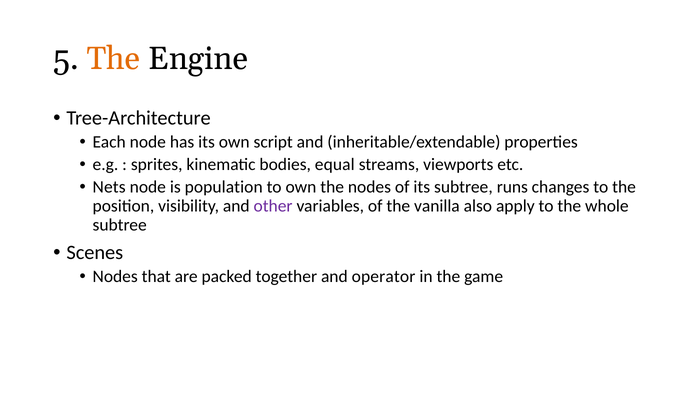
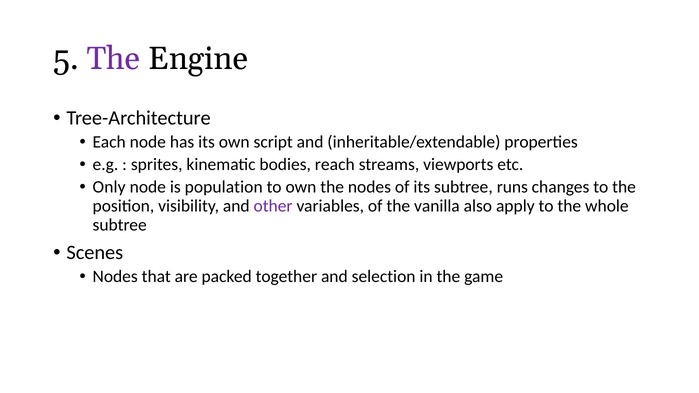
The at (113, 59) colour: orange -> purple
equal: equal -> reach
Nets: Nets -> Only
operator: operator -> selection
